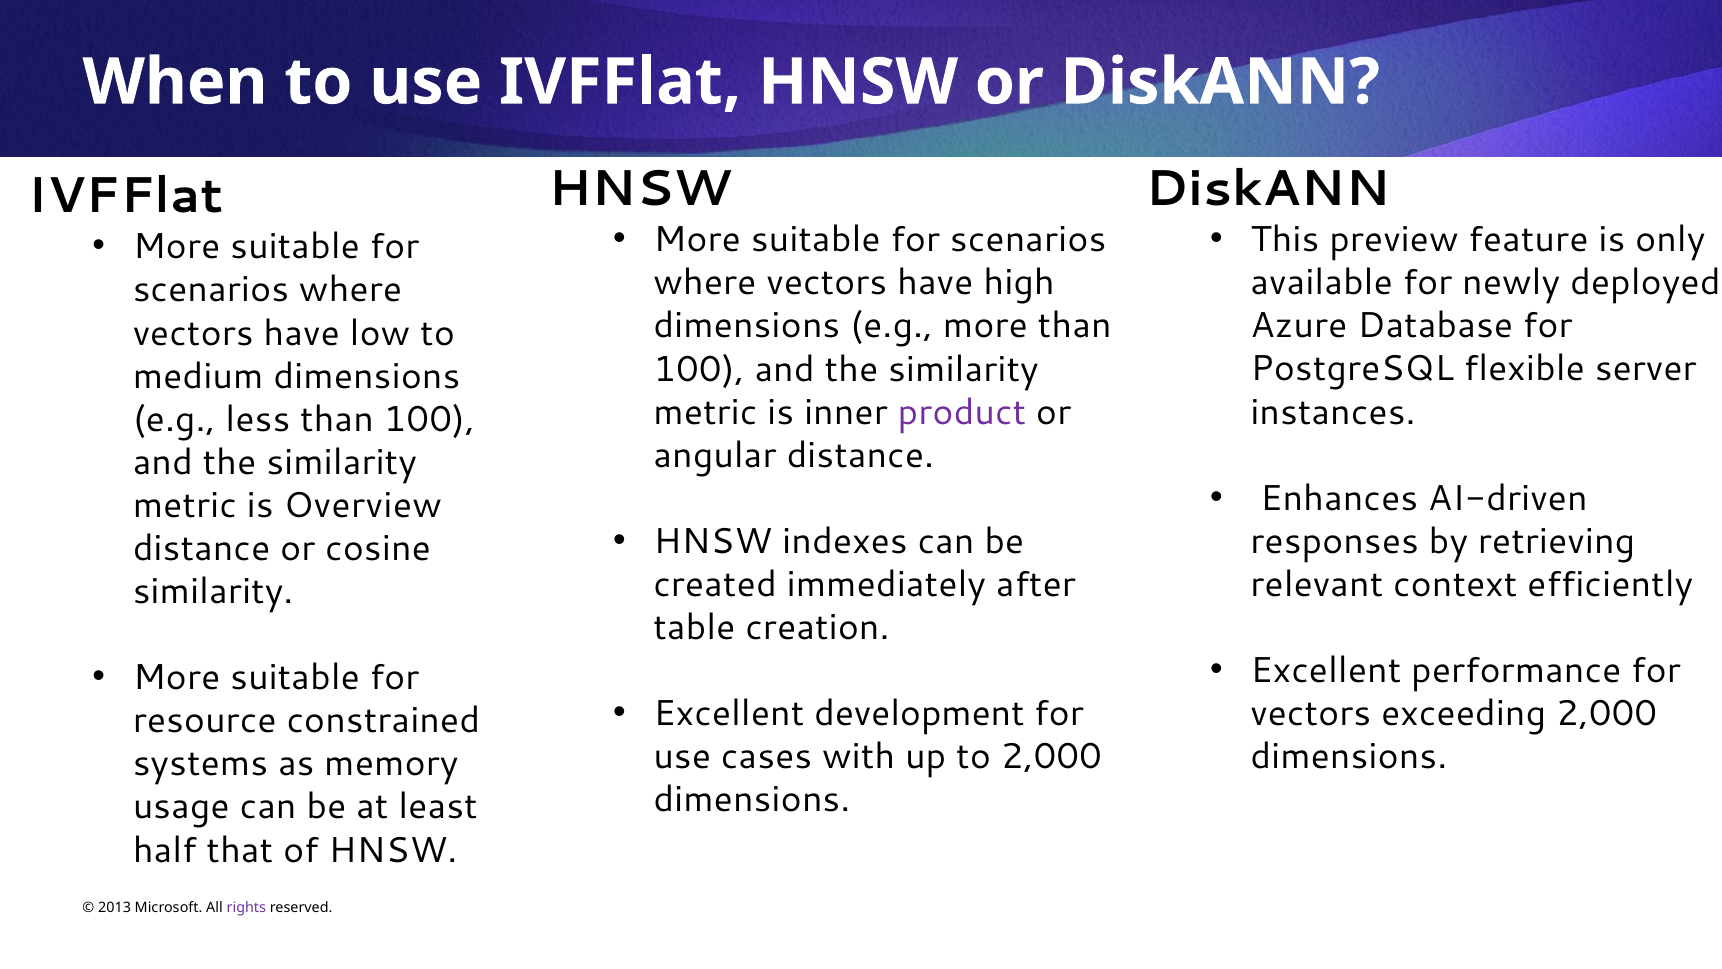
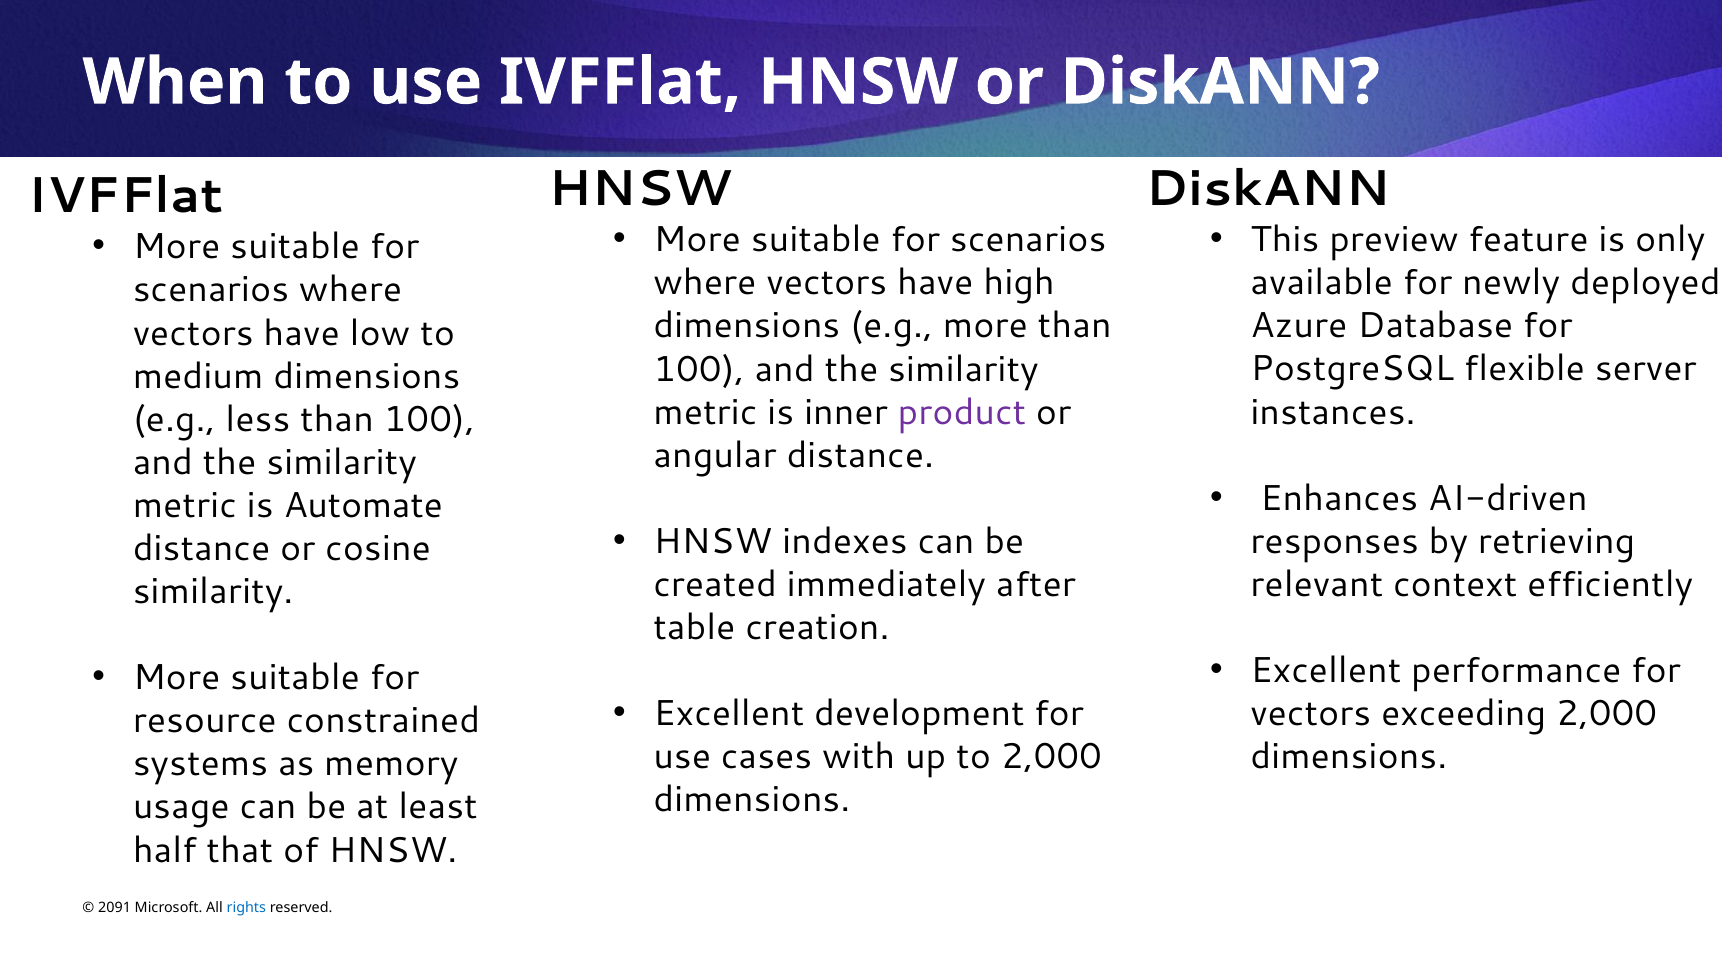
Overview: Overview -> Automate
2013: 2013 -> 2091
rights colour: purple -> blue
